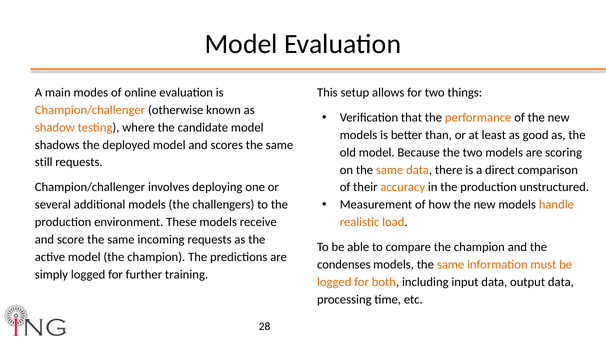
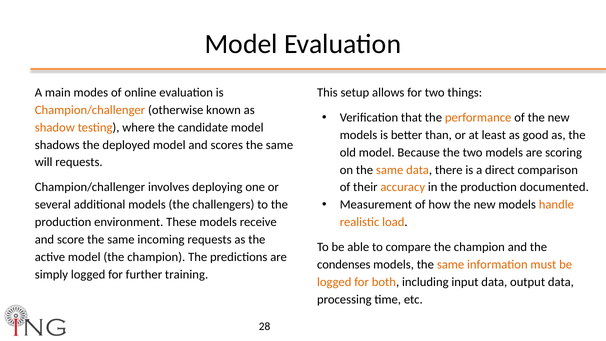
still: still -> will
unstructured: unstructured -> documented
